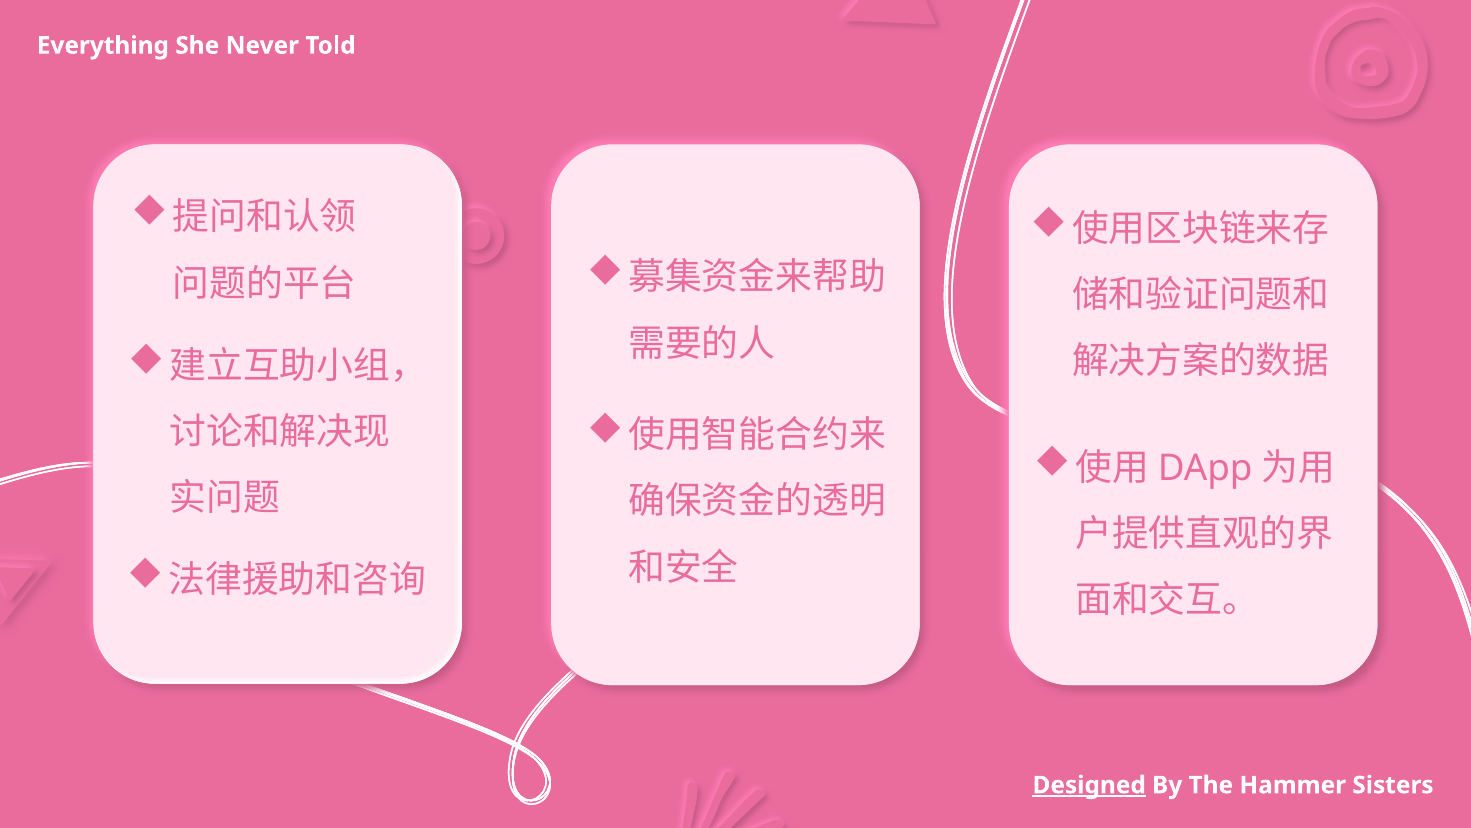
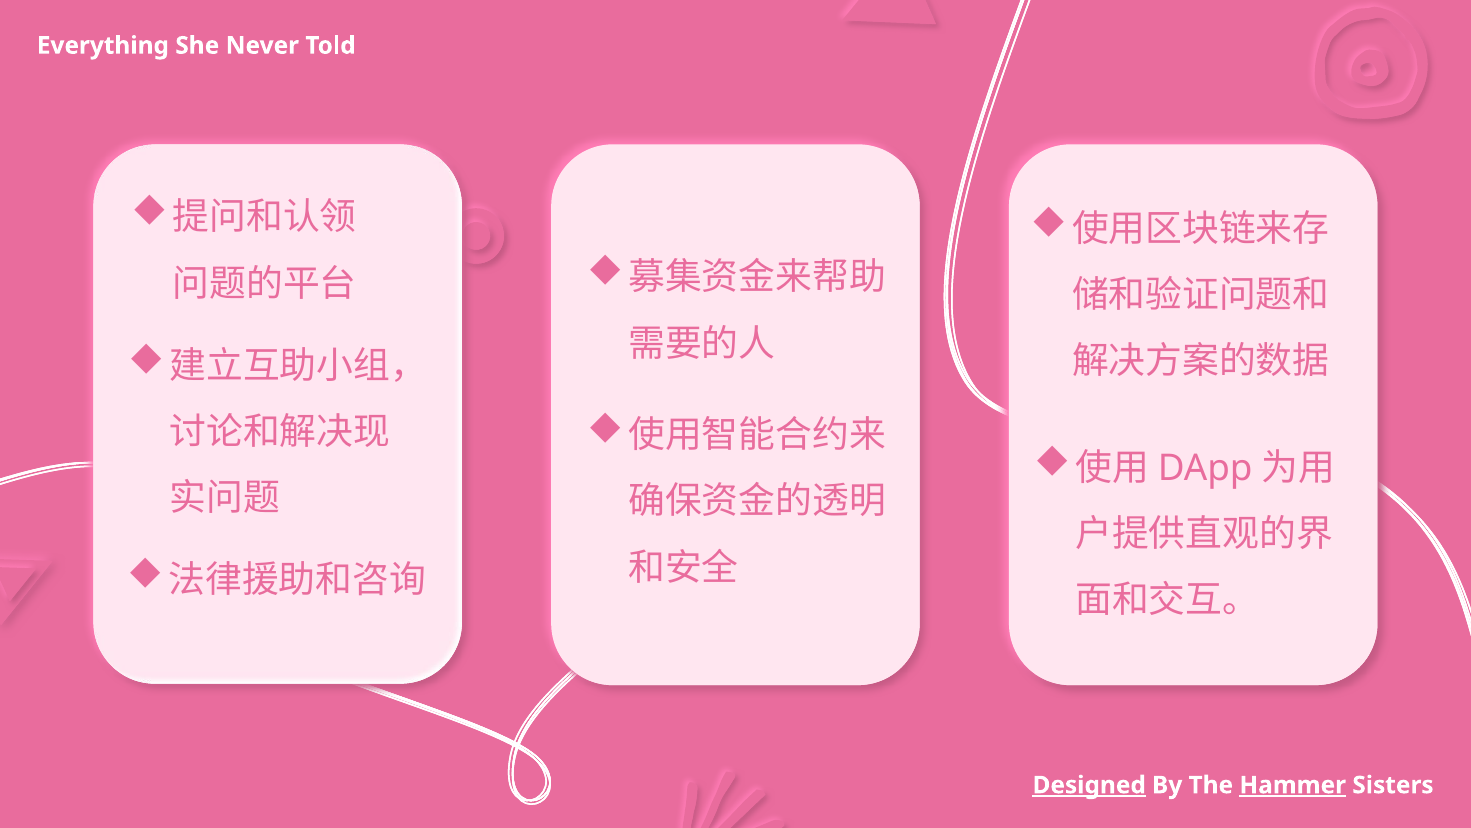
Hammer underline: none -> present
